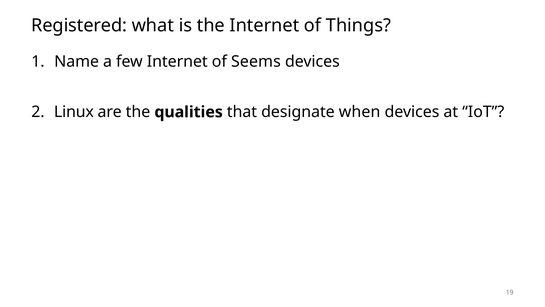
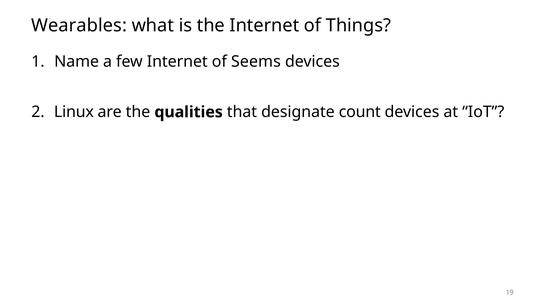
Registered: Registered -> Wearables
when: when -> count
